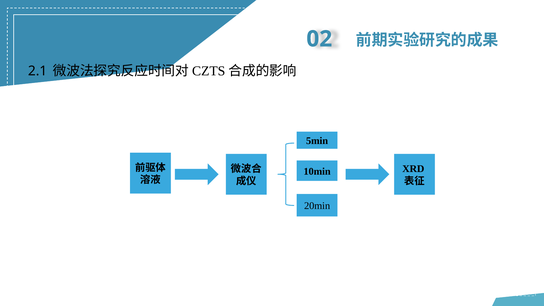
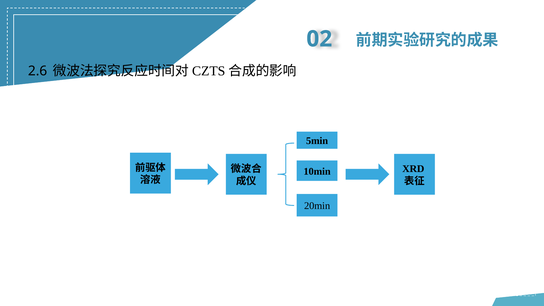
2.1: 2.1 -> 2.6
